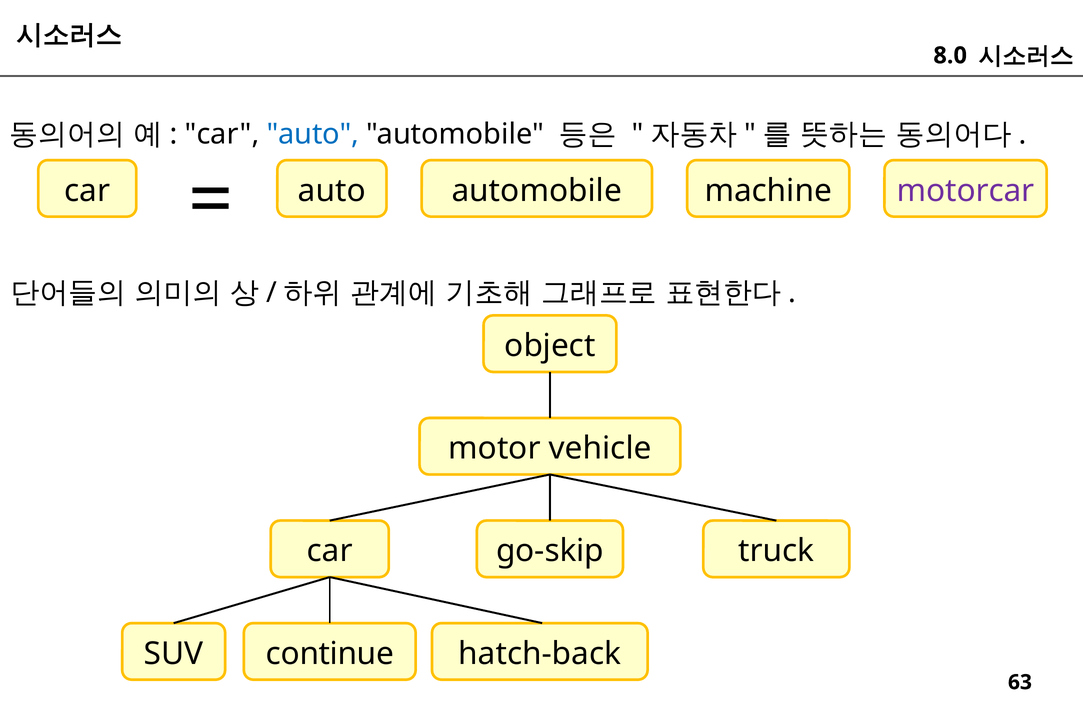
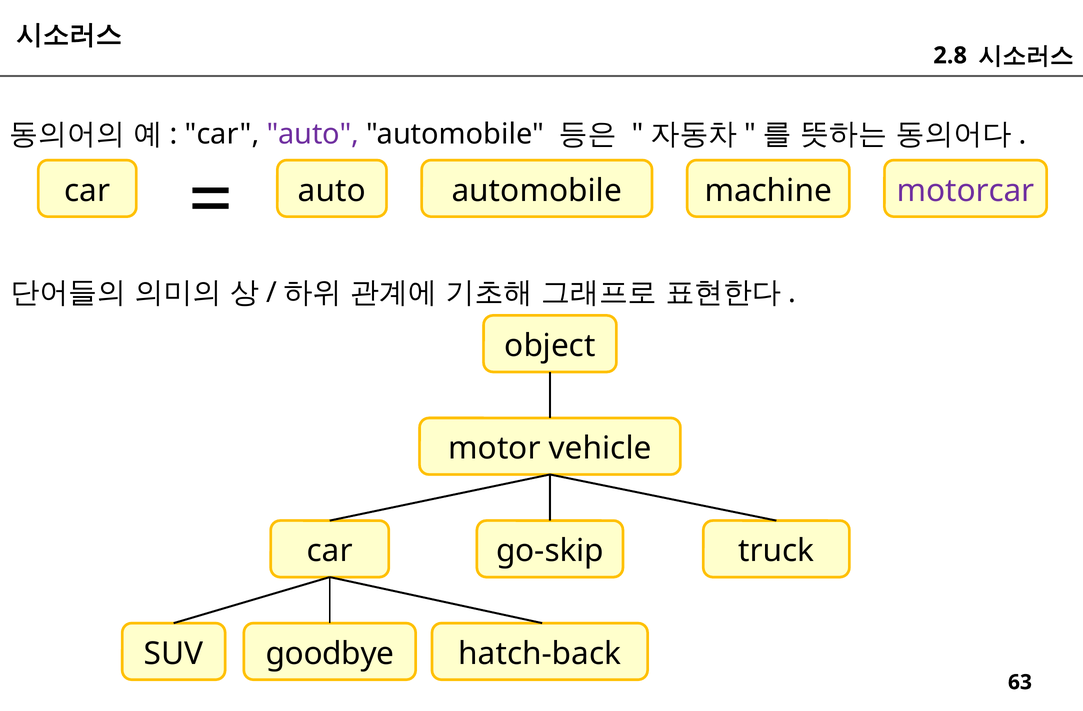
8.0: 8.0 -> 2.8
auto at (313, 134) colour: blue -> purple
continue: continue -> goodbye
